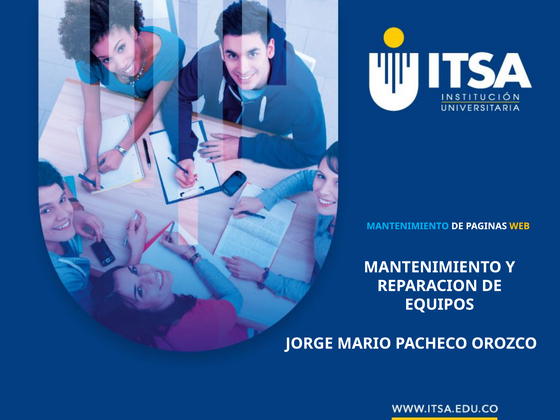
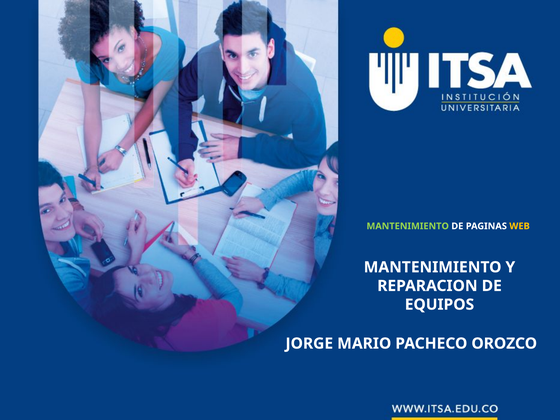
MANTENIMIENTO at (408, 226) colour: light blue -> light green
